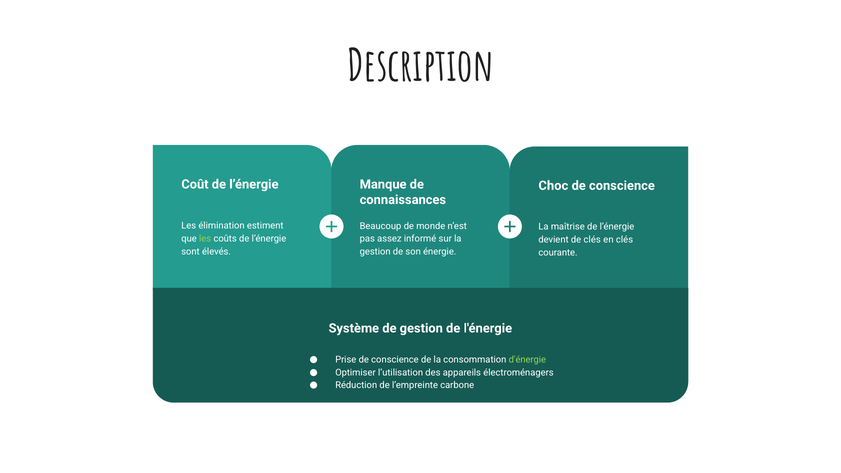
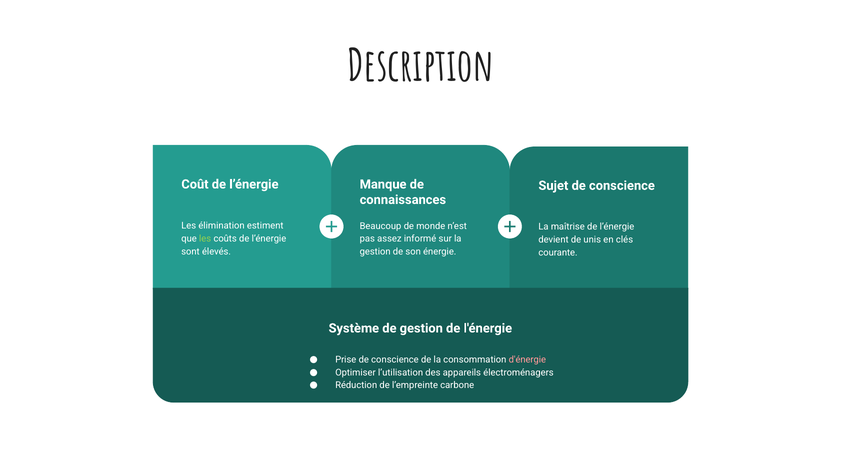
Choc: Choc -> Sujet
de clés: clés -> unis
d'énergie colour: light green -> pink
